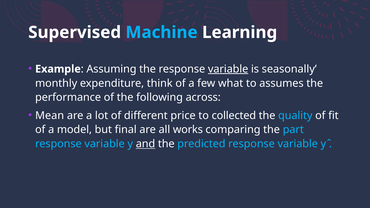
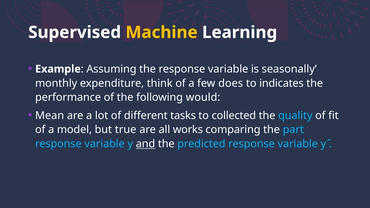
Machine colour: light blue -> yellow
variable at (228, 69) underline: present -> none
what: what -> does
assumes: assumes -> indicates
across: across -> would
price: price -> tasks
final: final -> true
